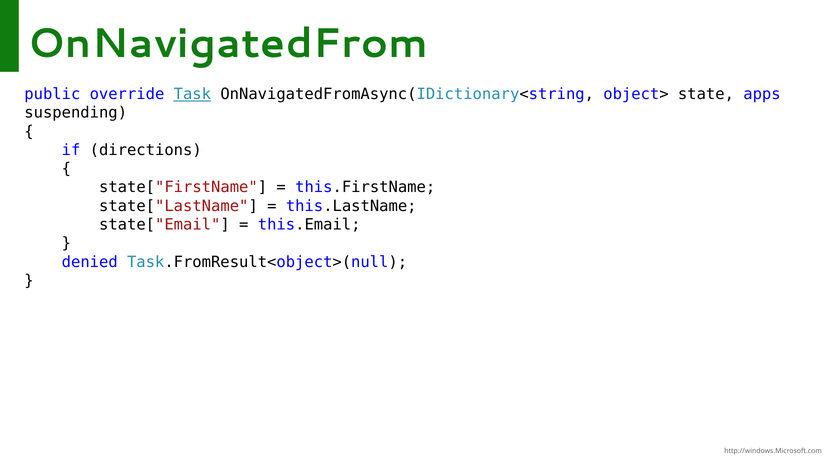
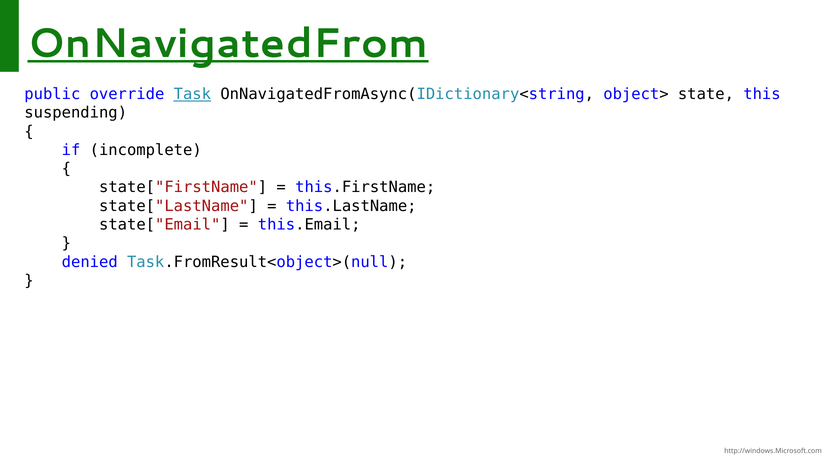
OnNavigatedFrom underline: none -> present
apps: apps -> this
directions: directions -> incomplete
